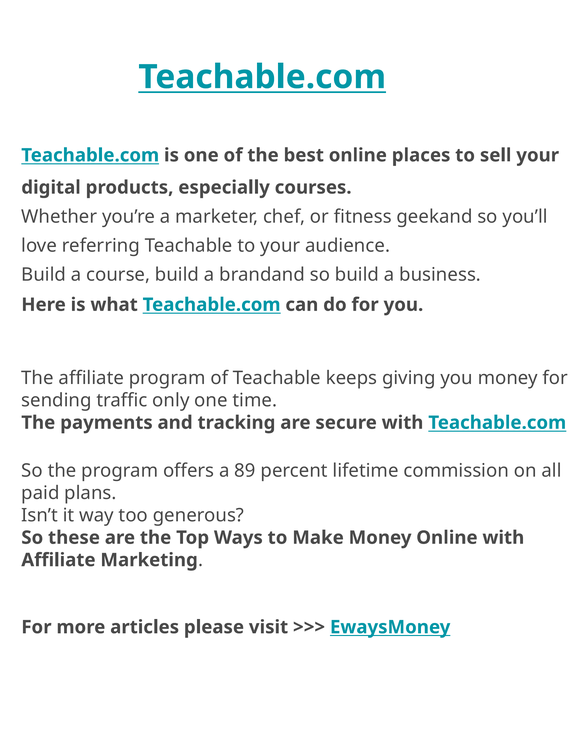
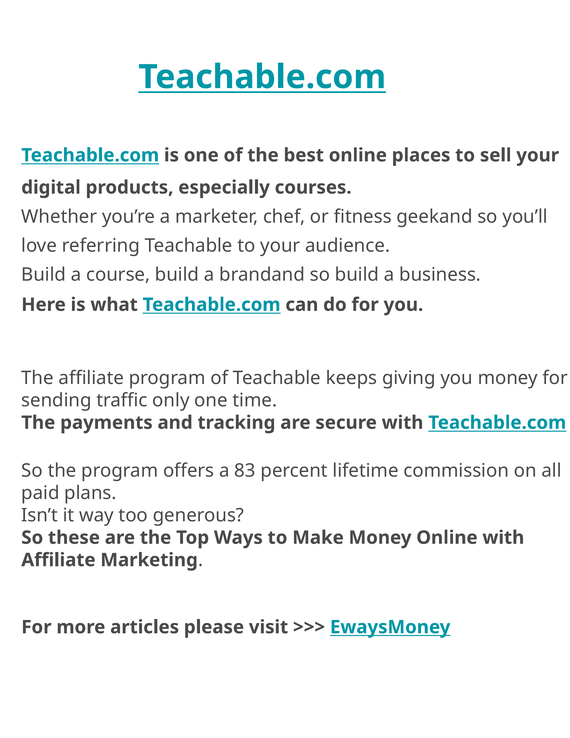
89: 89 -> 83
